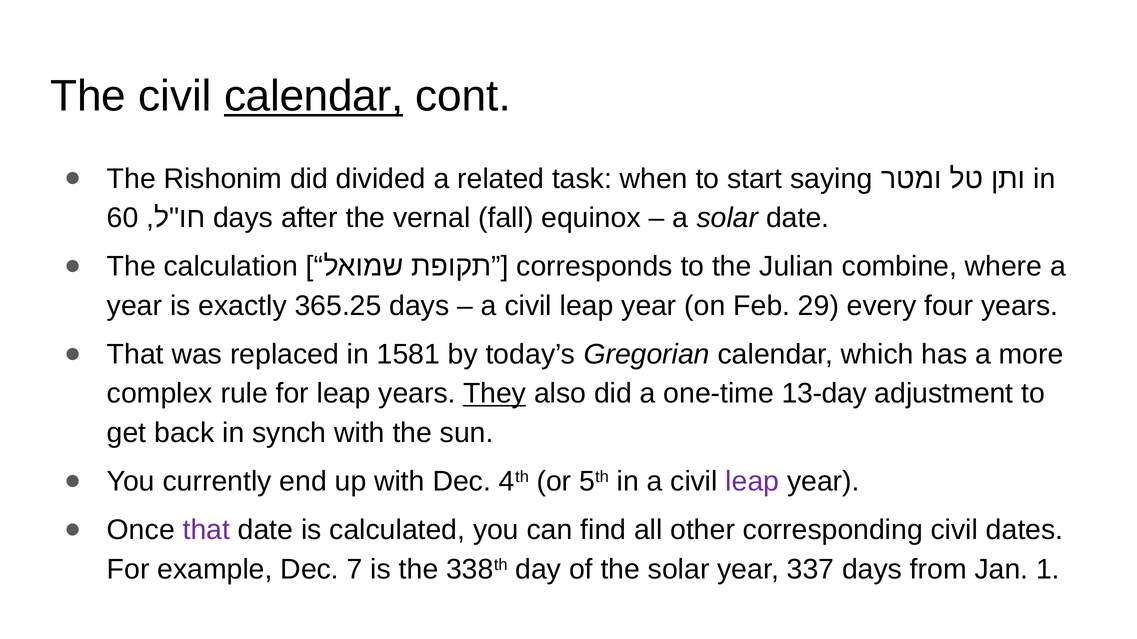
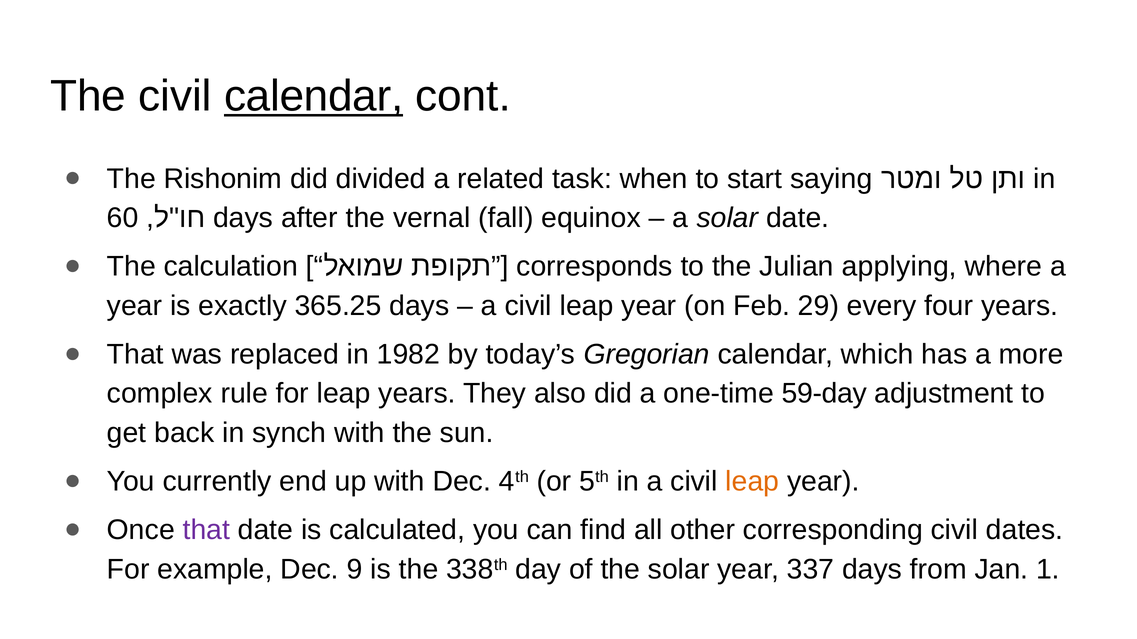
combine: combine -> applying
1581: 1581 -> 1982
They underline: present -> none
13-day: 13-day -> 59-day
leap at (752, 482) colour: purple -> orange
7: 7 -> 9
